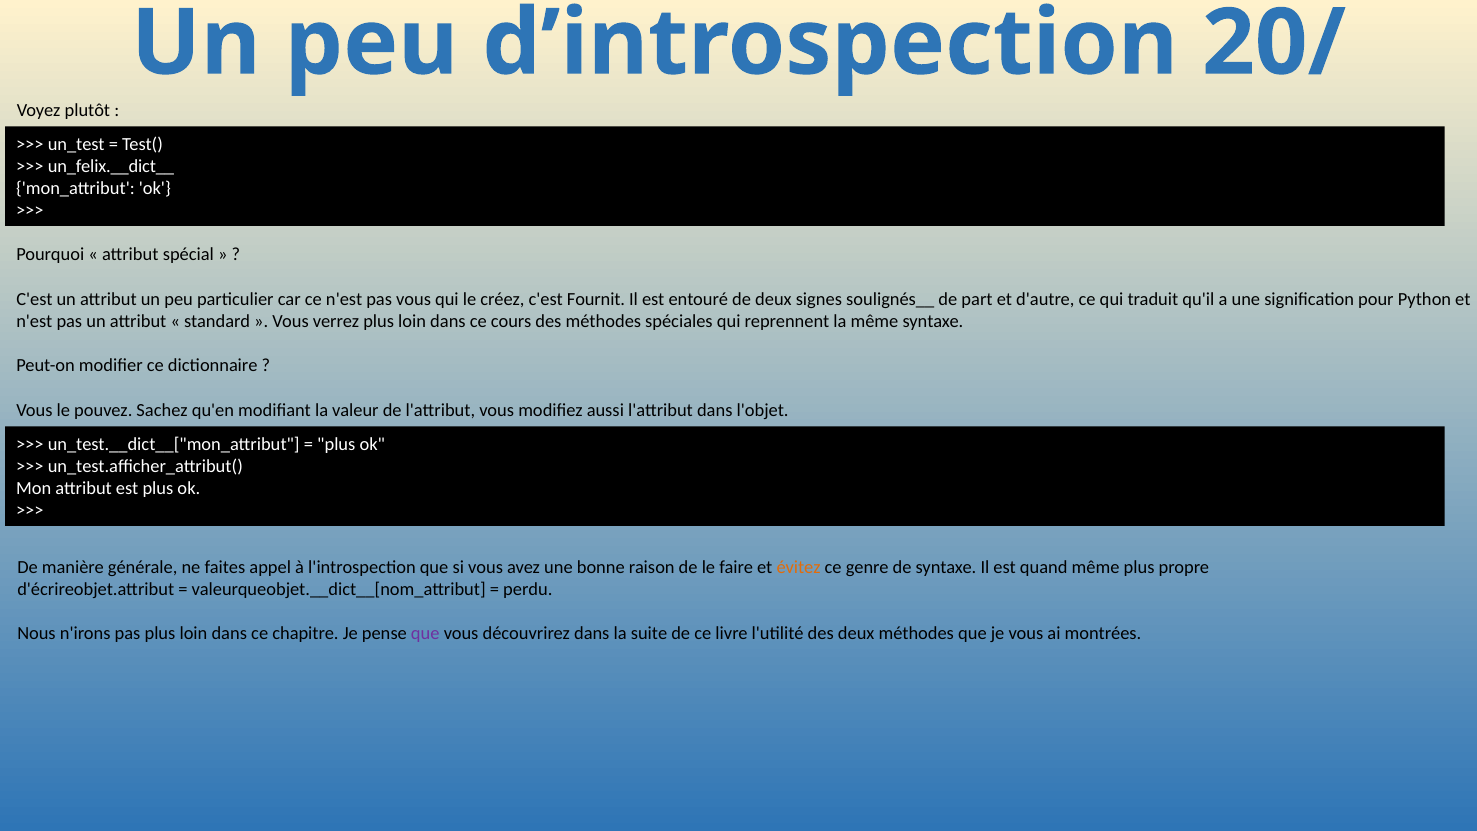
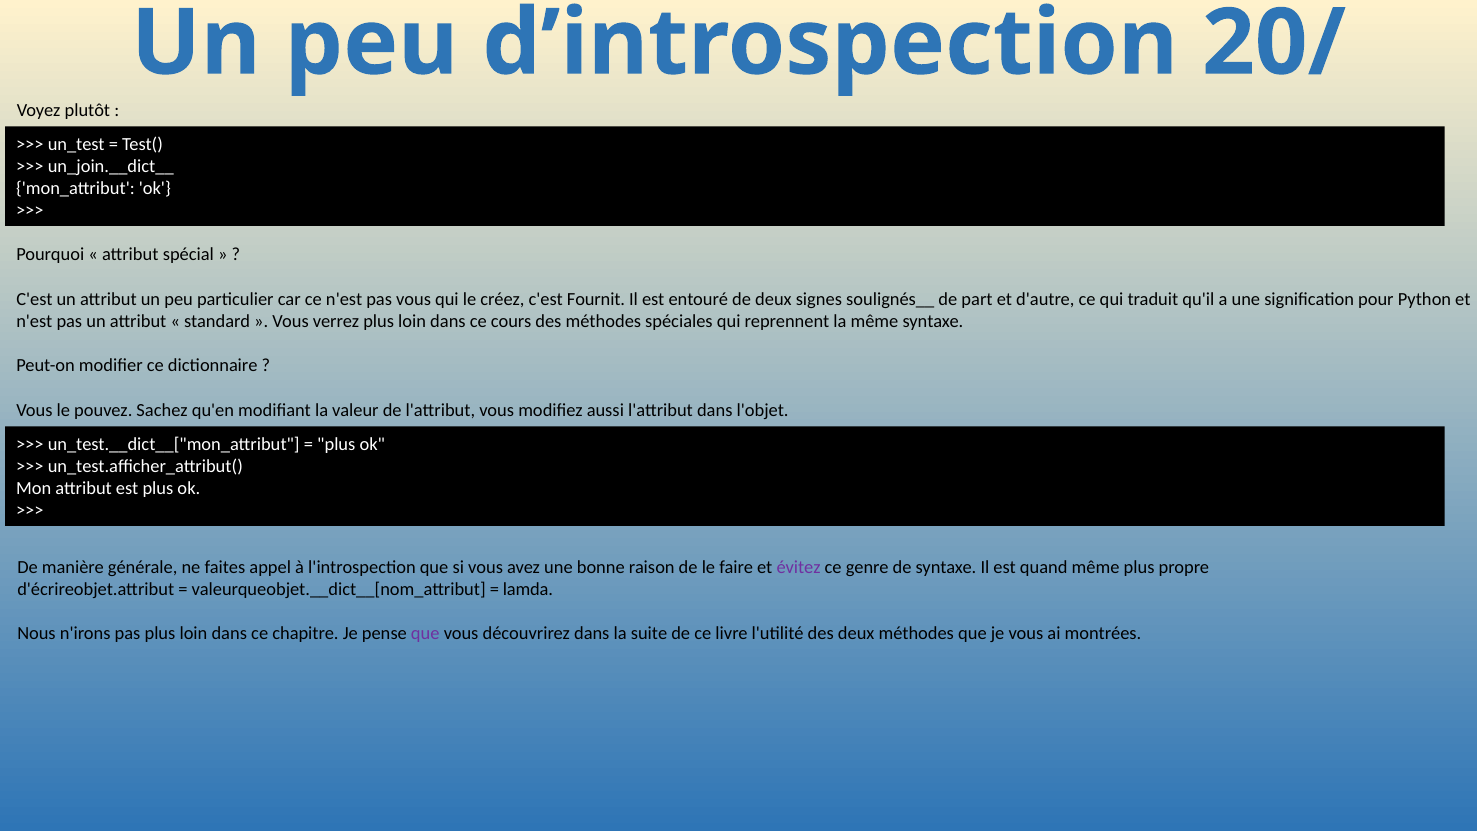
un_felix.__dict__: un_felix.__dict__ -> un_join.__dict__
évitez colour: orange -> purple
perdu: perdu -> lamda
